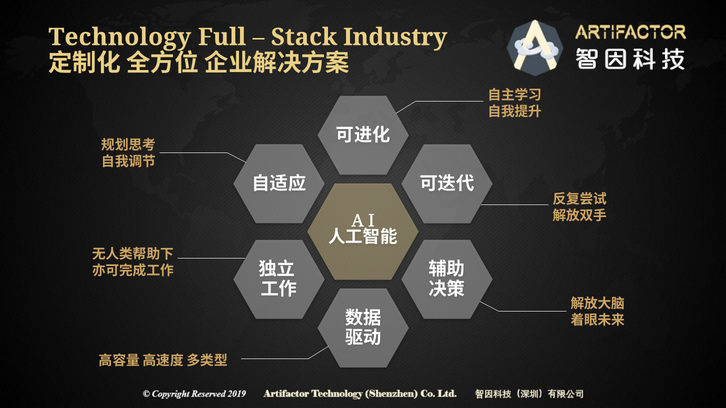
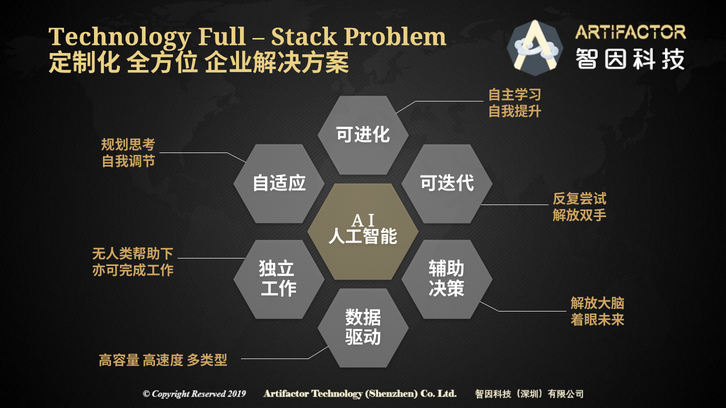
Industry: Industry -> Problem
